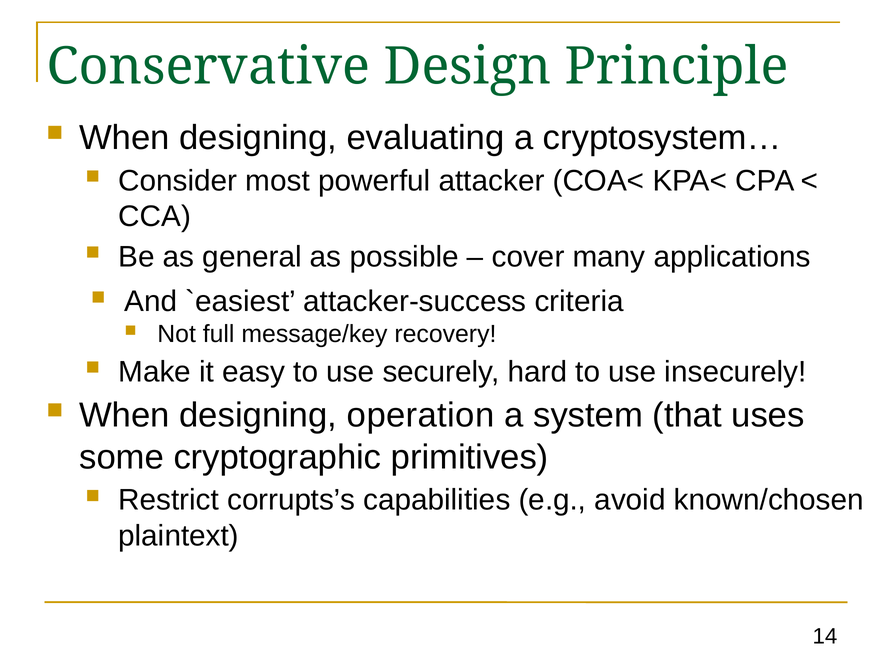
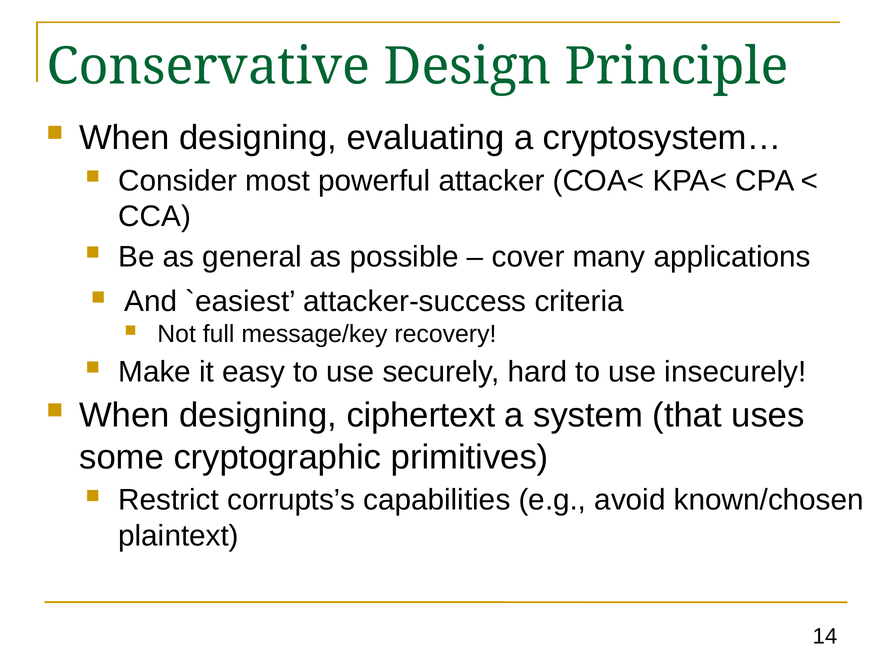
operation: operation -> ciphertext
